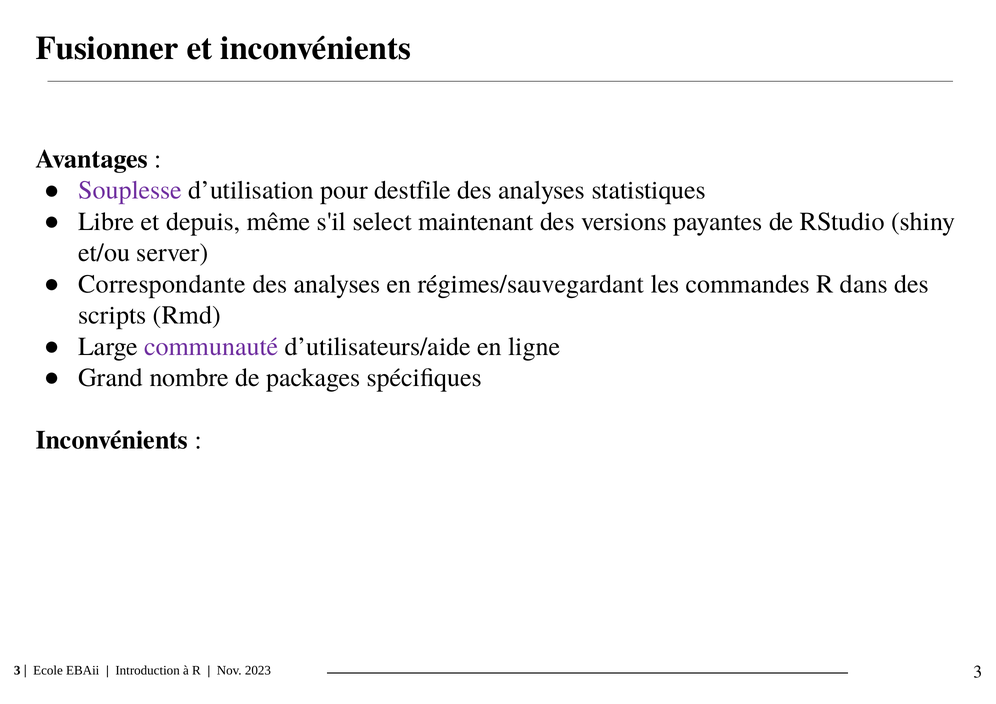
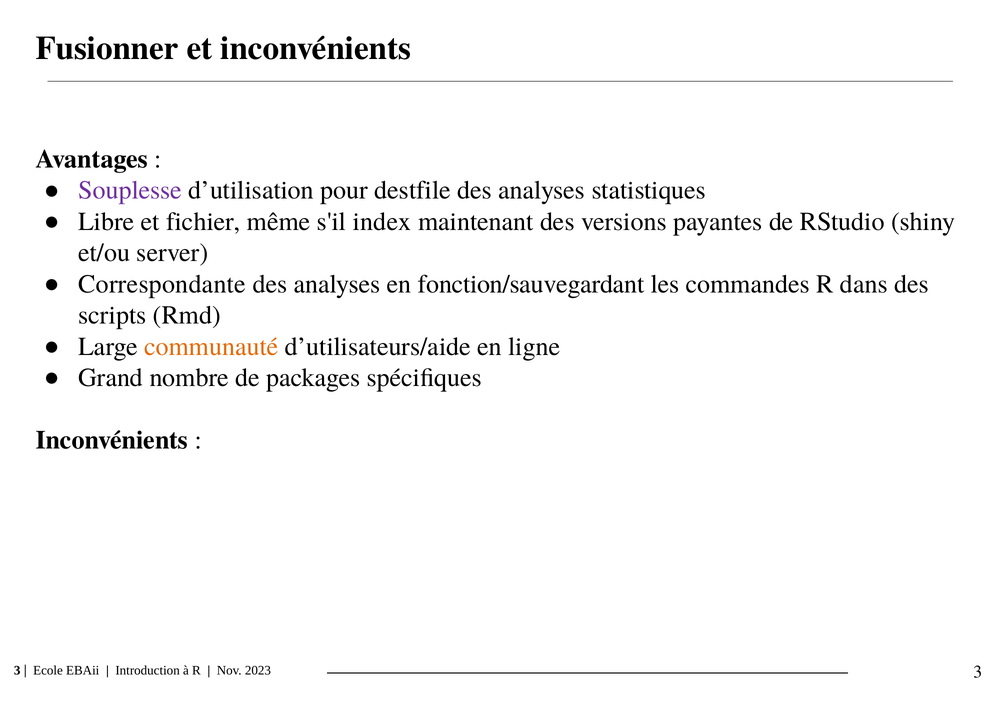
depuis: depuis -> fichier
select: select -> index
régimes/sauvegardant: régimes/sauvegardant -> fonction/sauvegardant
communauté colour: purple -> orange
